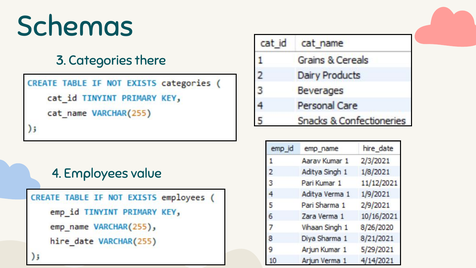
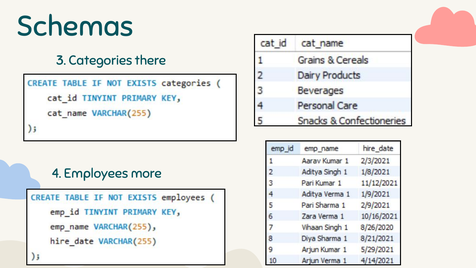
value: value -> more
